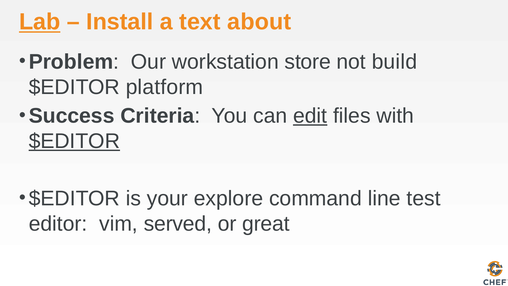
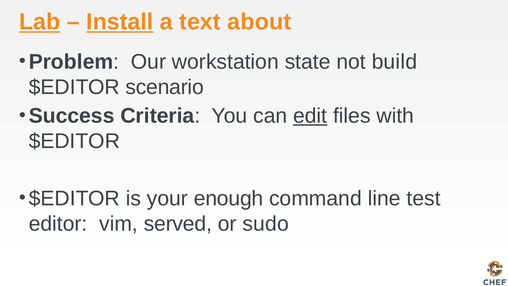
Install underline: none -> present
store: store -> state
platform: platform -> scenario
$EDITOR at (74, 141) underline: present -> none
explore: explore -> enough
great: great -> sudo
